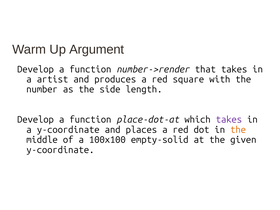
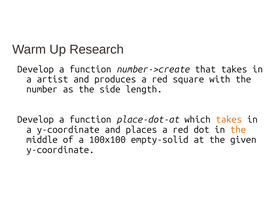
Argument: Argument -> Research
number->render: number->render -> number->create
takes at (229, 120) colour: purple -> orange
